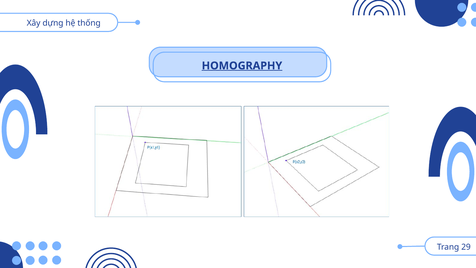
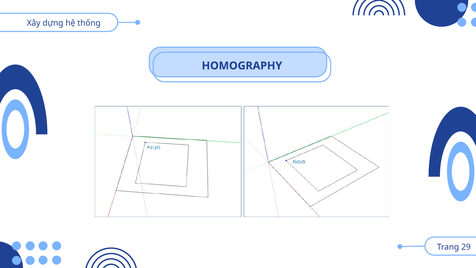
HOMOGRAPHY underline: present -> none
